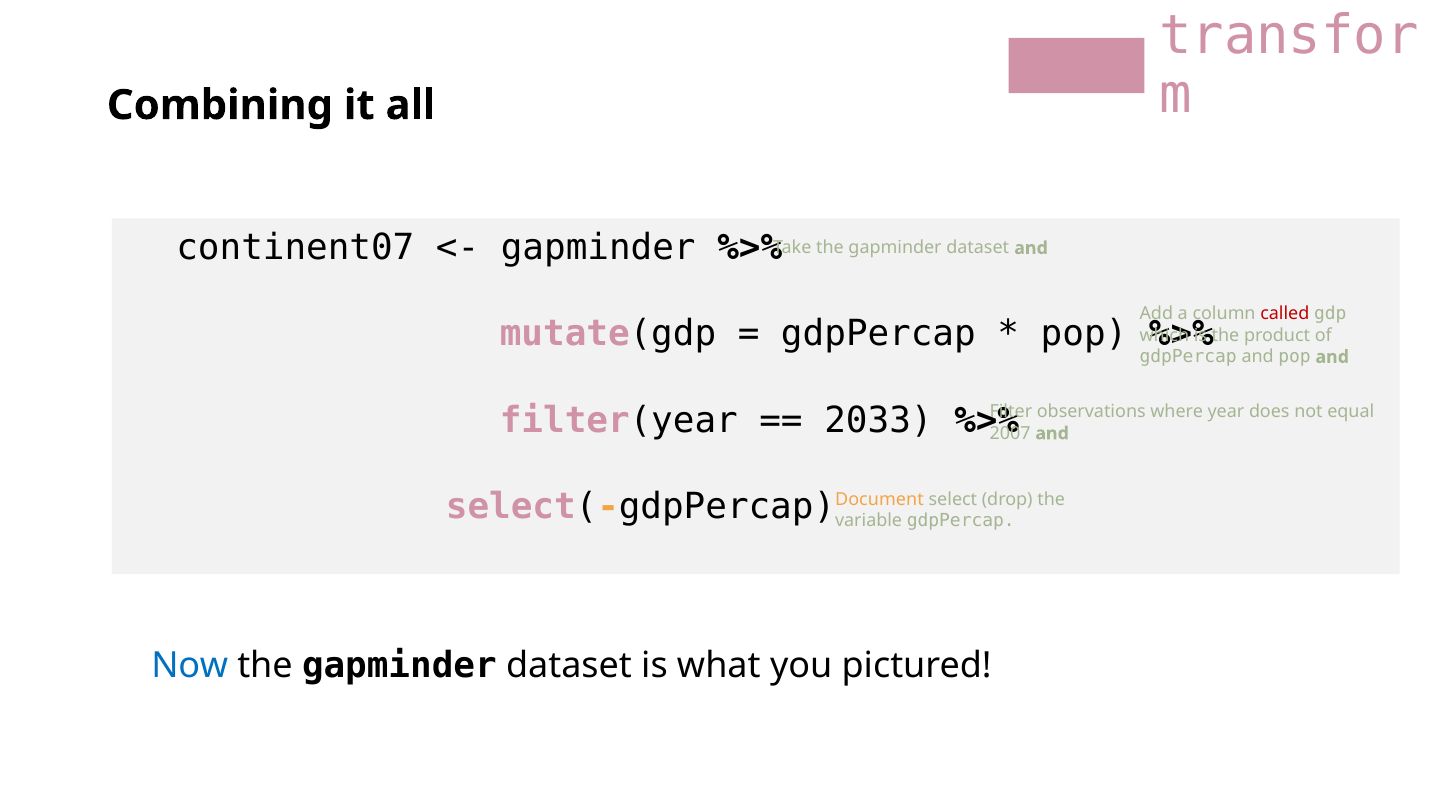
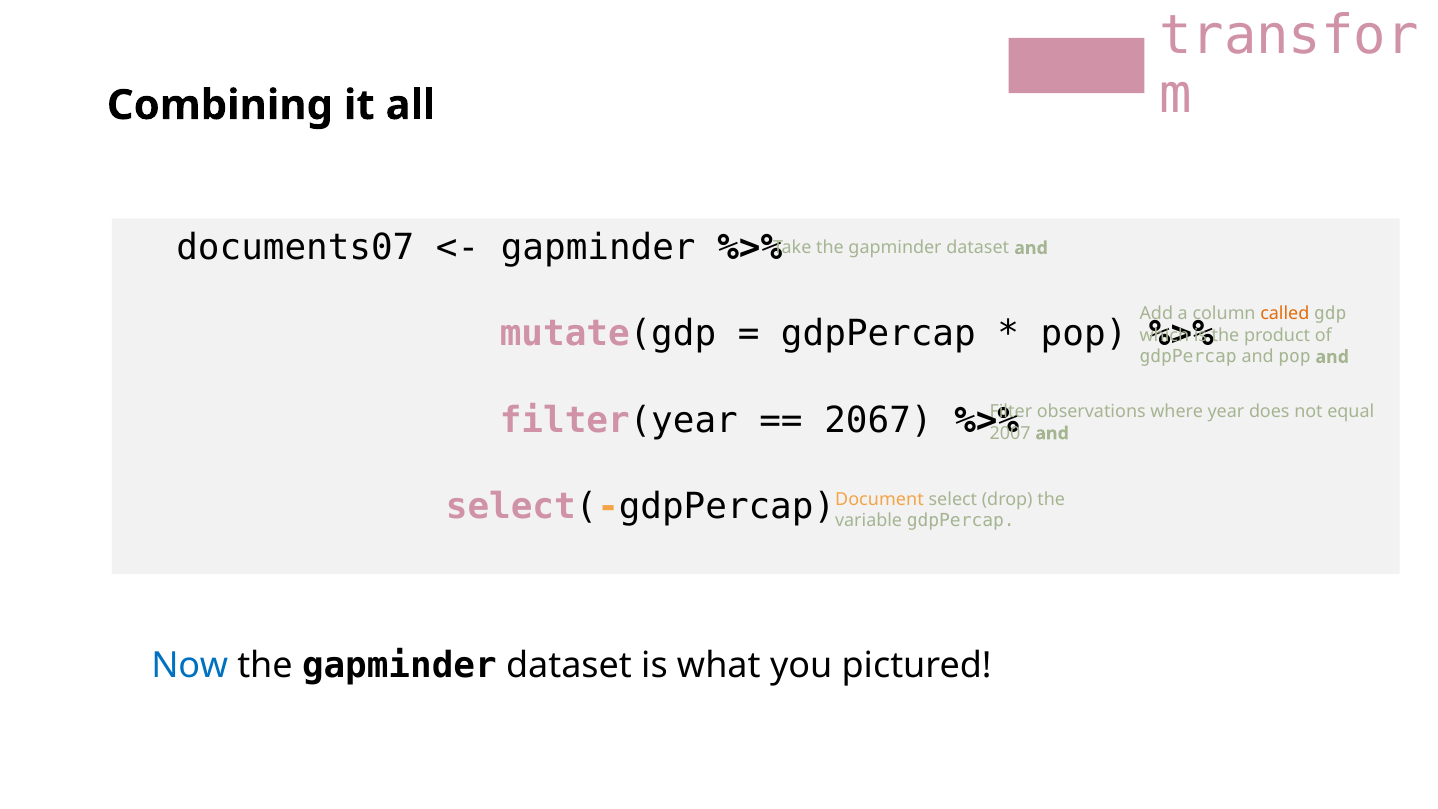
continent07: continent07 -> documents07
called colour: red -> orange
2033: 2033 -> 2067
